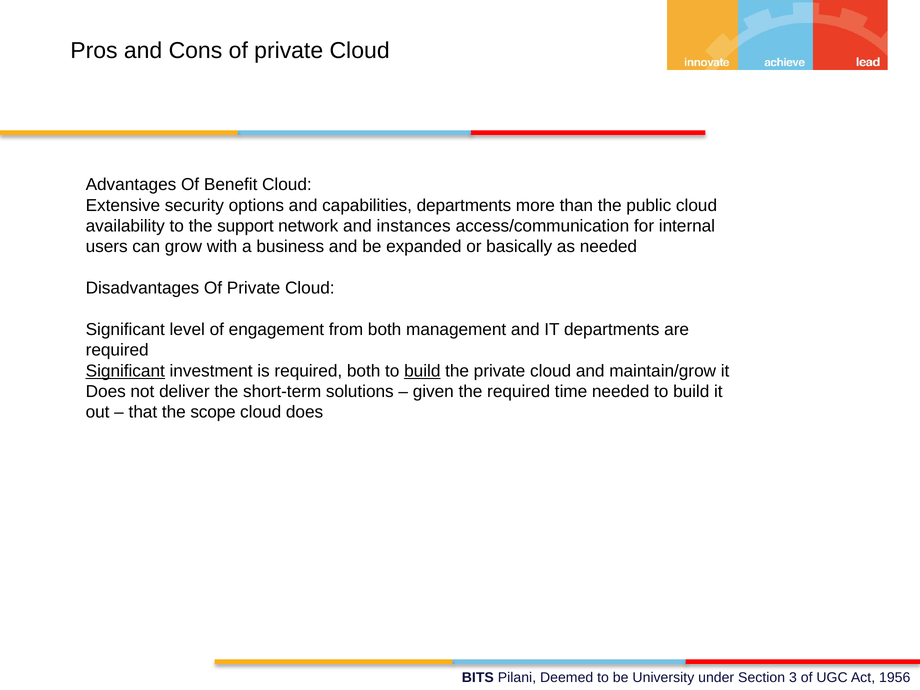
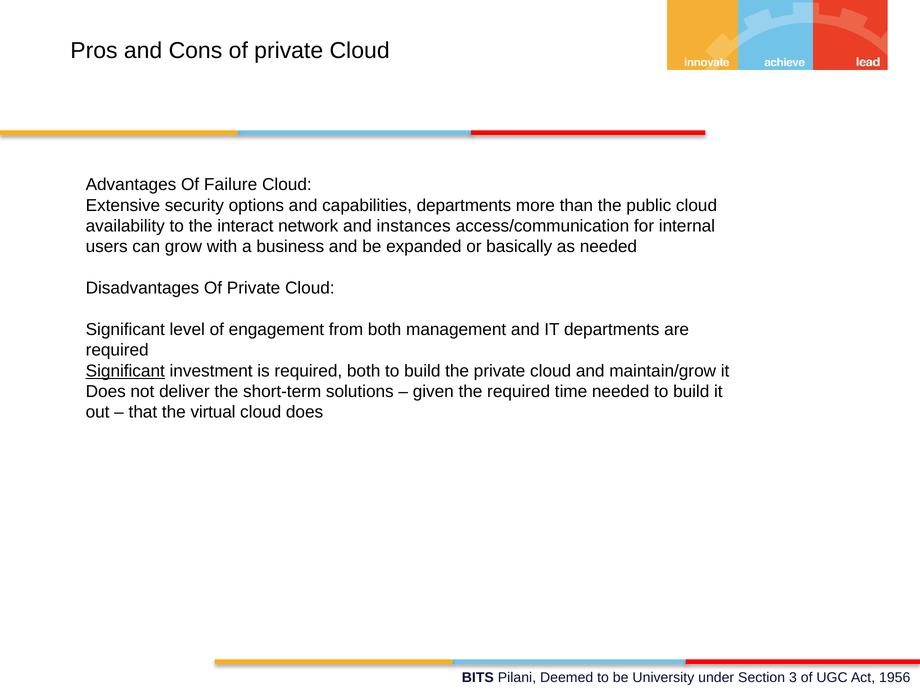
Benefit: Benefit -> Failure
support: support -> interact
build at (422, 371) underline: present -> none
scope: scope -> virtual
